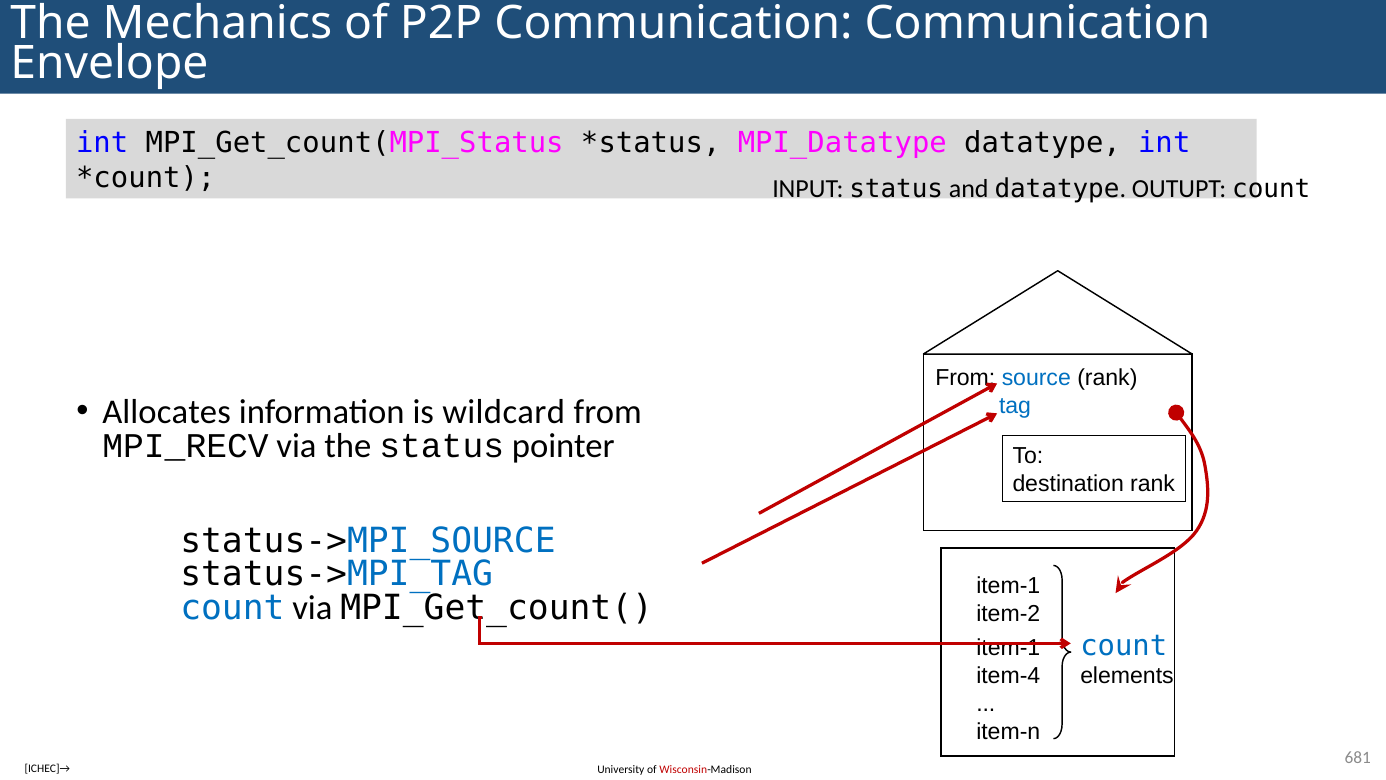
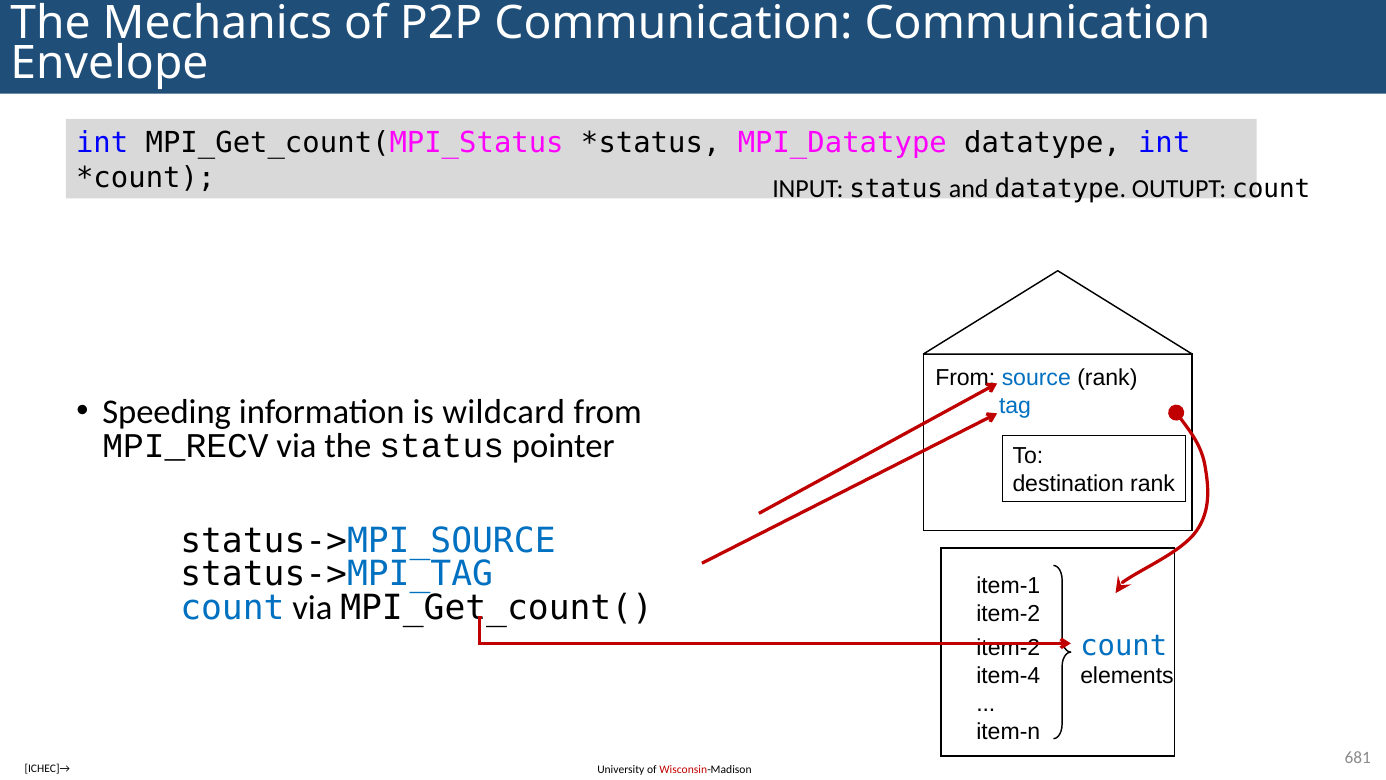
Allocates: Allocates -> Speeding
item-1 at (1008, 647): item-1 -> item-2
